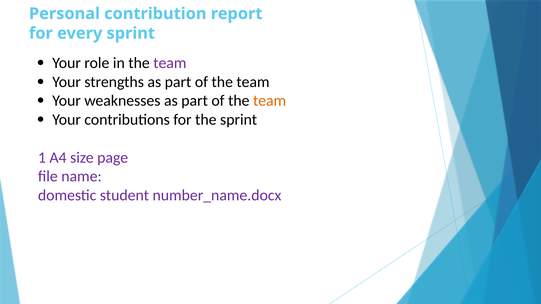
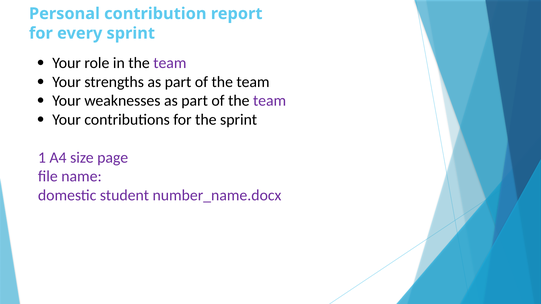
team at (270, 101) colour: orange -> purple
